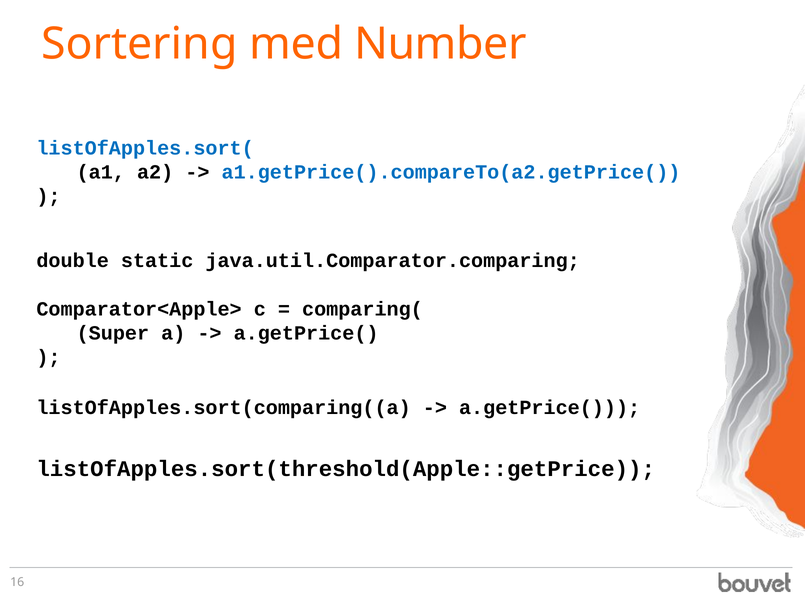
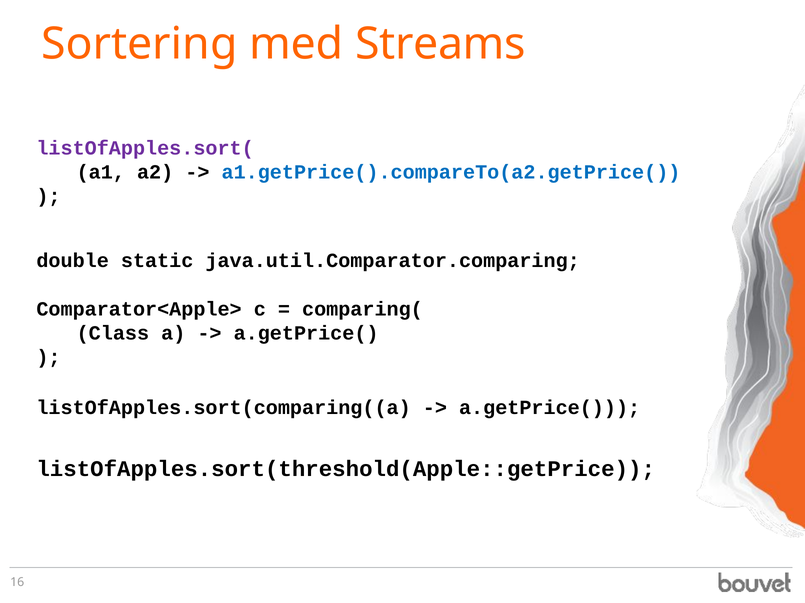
Number: Number -> Streams
listOfApples.sort( colour: blue -> purple
Super: Super -> Class
